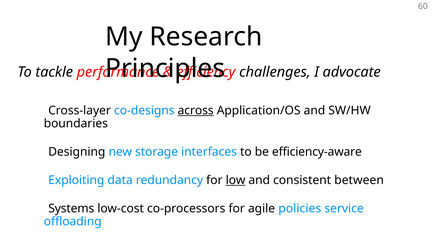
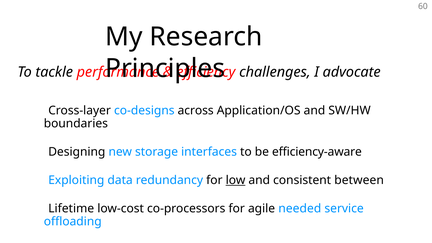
across underline: present -> none
Systems: Systems -> Lifetime
policies: policies -> needed
